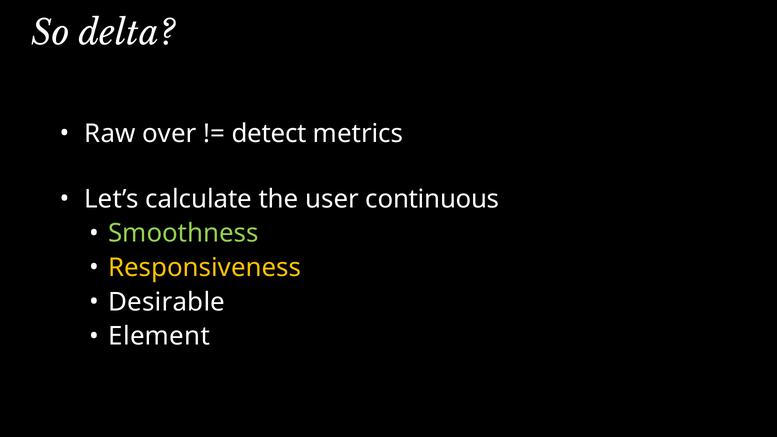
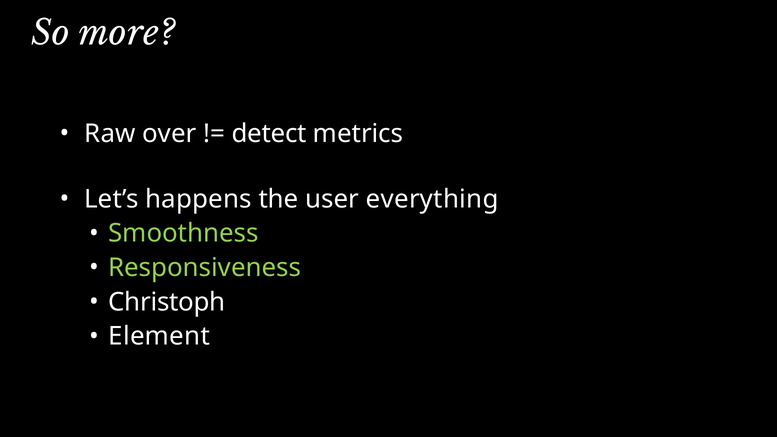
delta: delta -> more
calculate: calculate -> happens
continuous: continuous -> everything
Responsiveness colour: yellow -> light green
Desirable: Desirable -> Christoph
